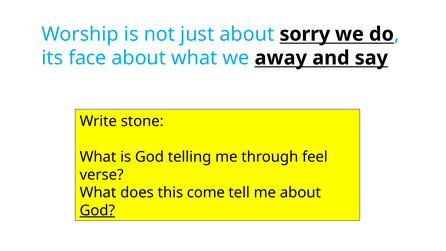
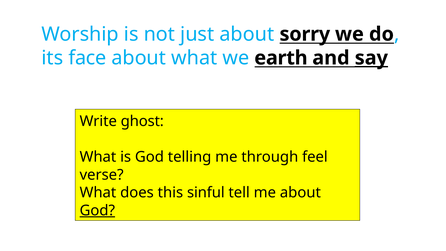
away: away -> earth
say underline: none -> present
stone: stone -> ghost
come: come -> sinful
